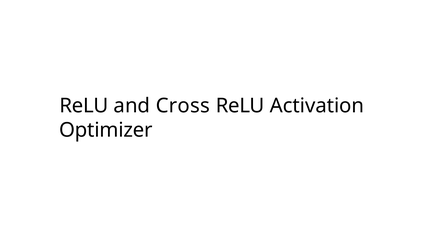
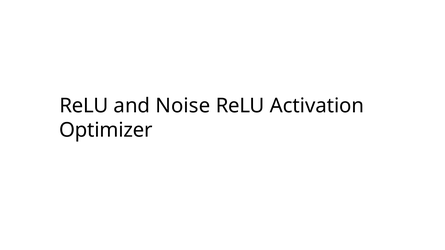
Cross: Cross -> Noise
